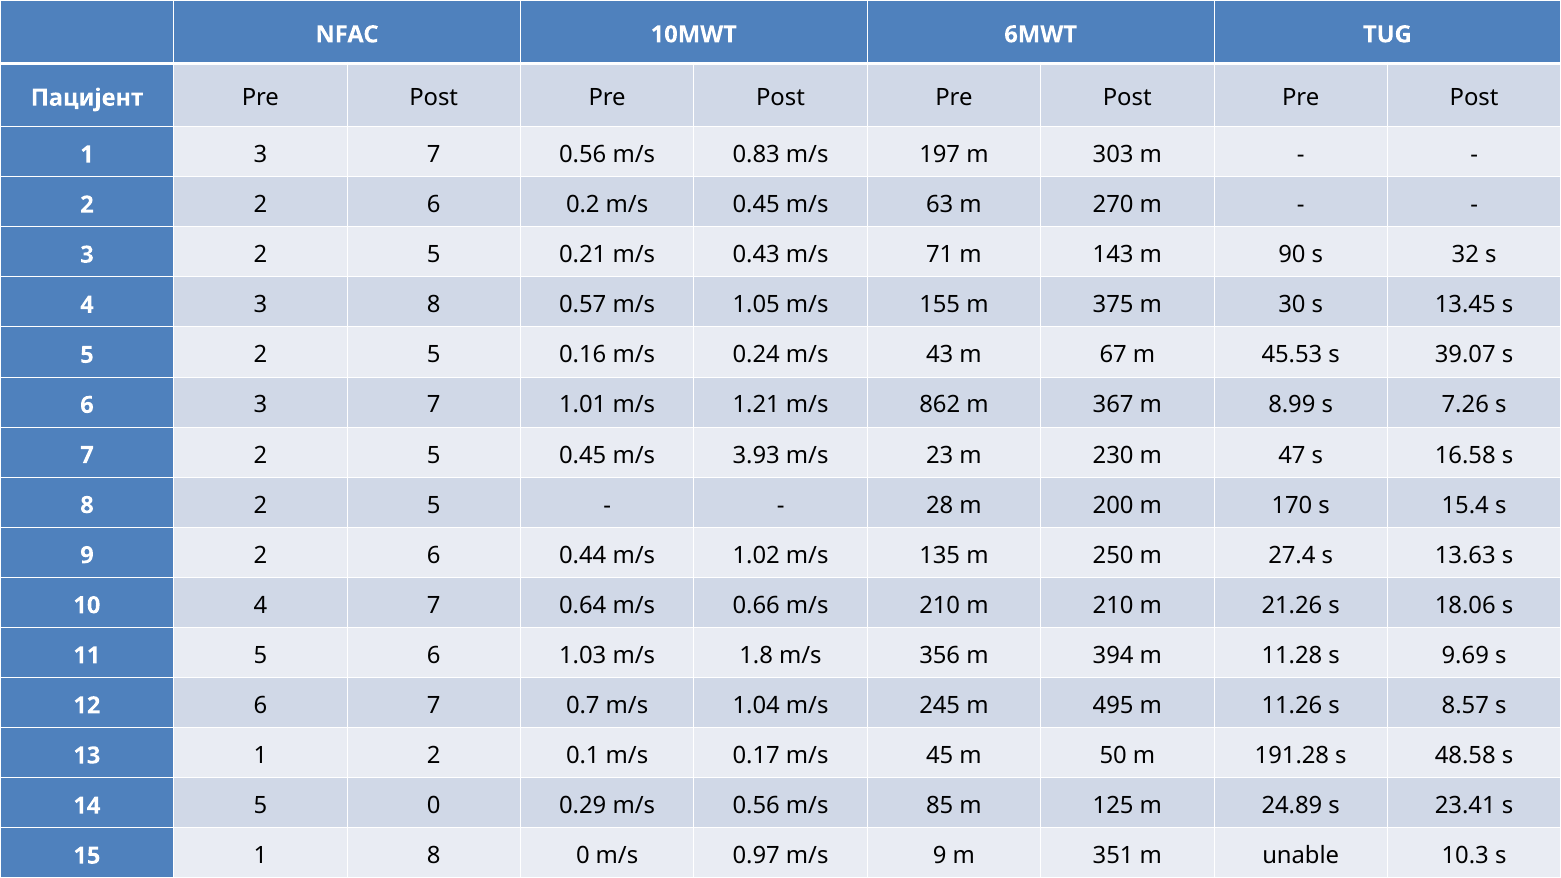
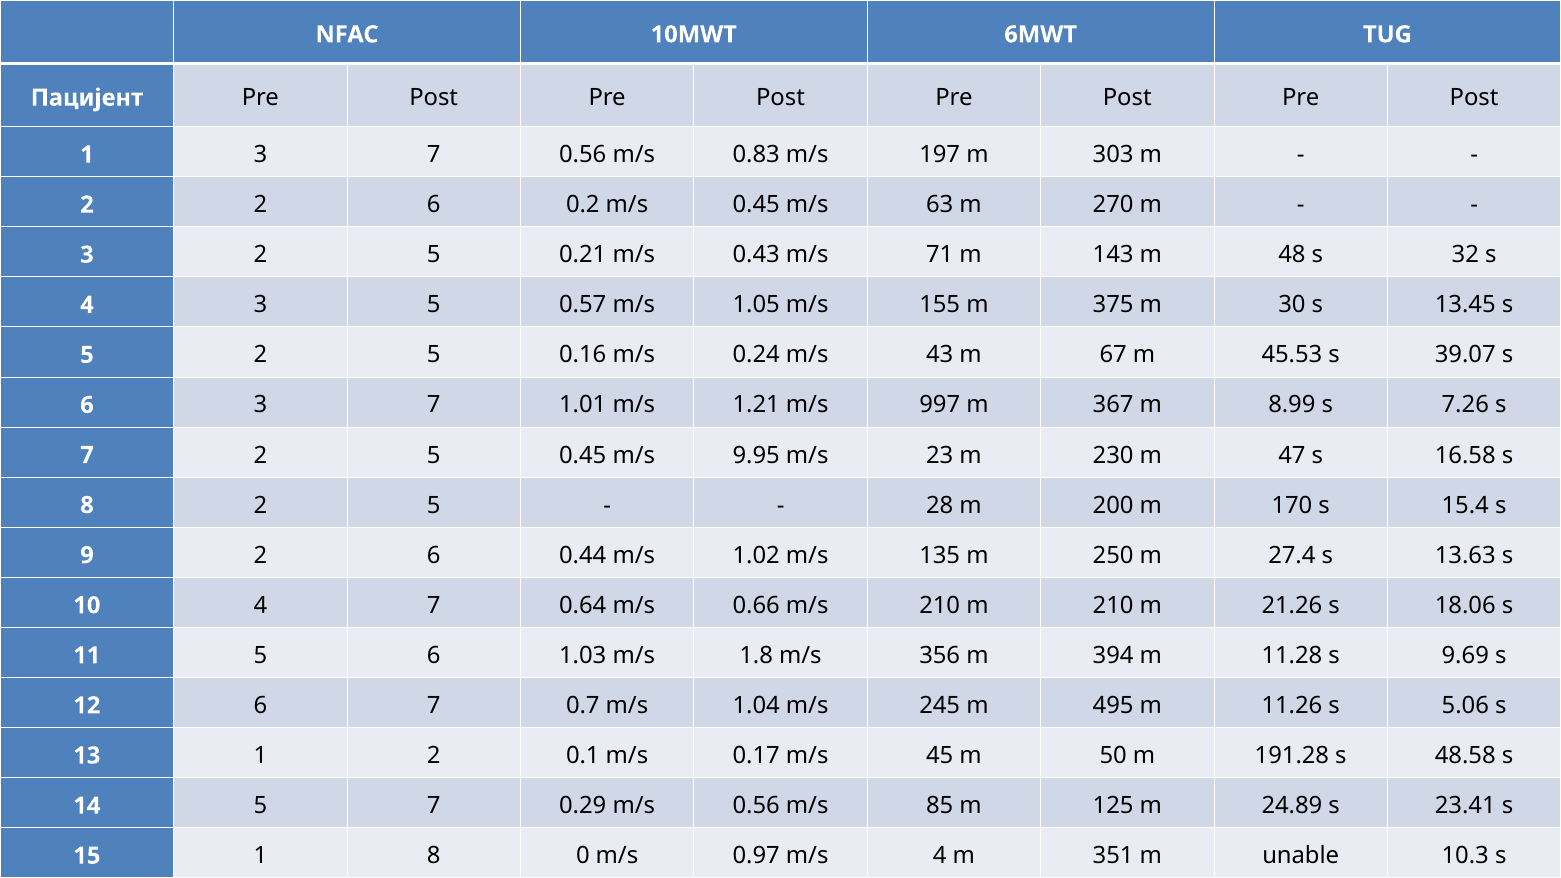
90: 90 -> 48
3 8: 8 -> 5
862: 862 -> 997
3.93: 3.93 -> 9.95
8.57: 8.57 -> 5.06
5 0: 0 -> 7
m/s 9: 9 -> 4
